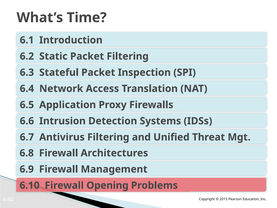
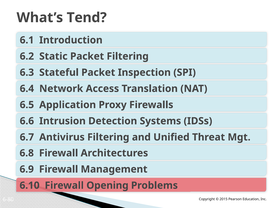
Time: Time -> Tend
